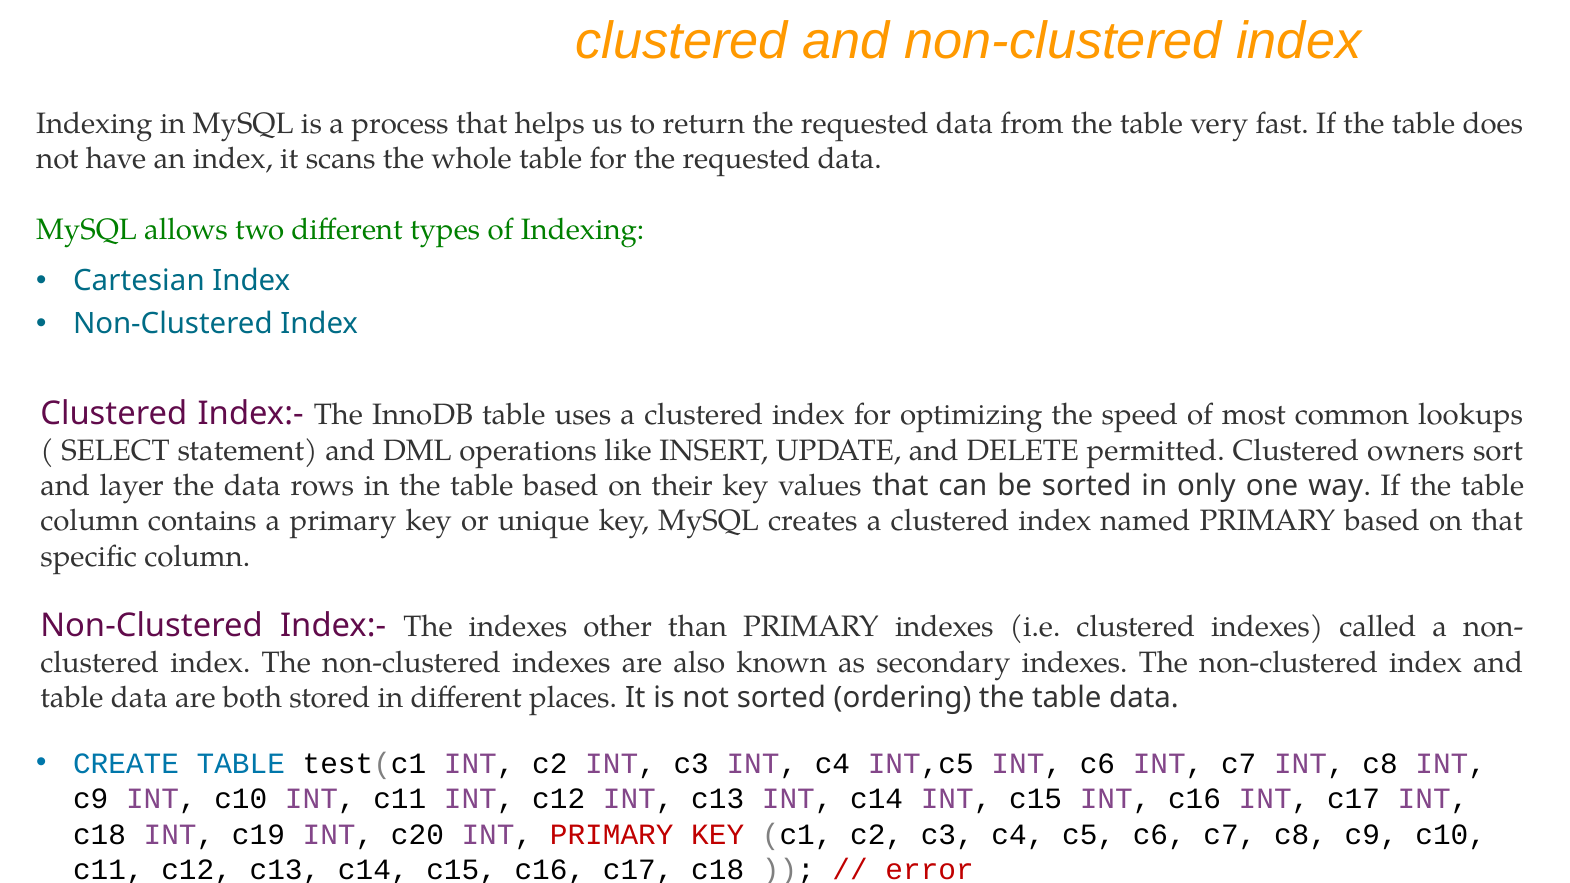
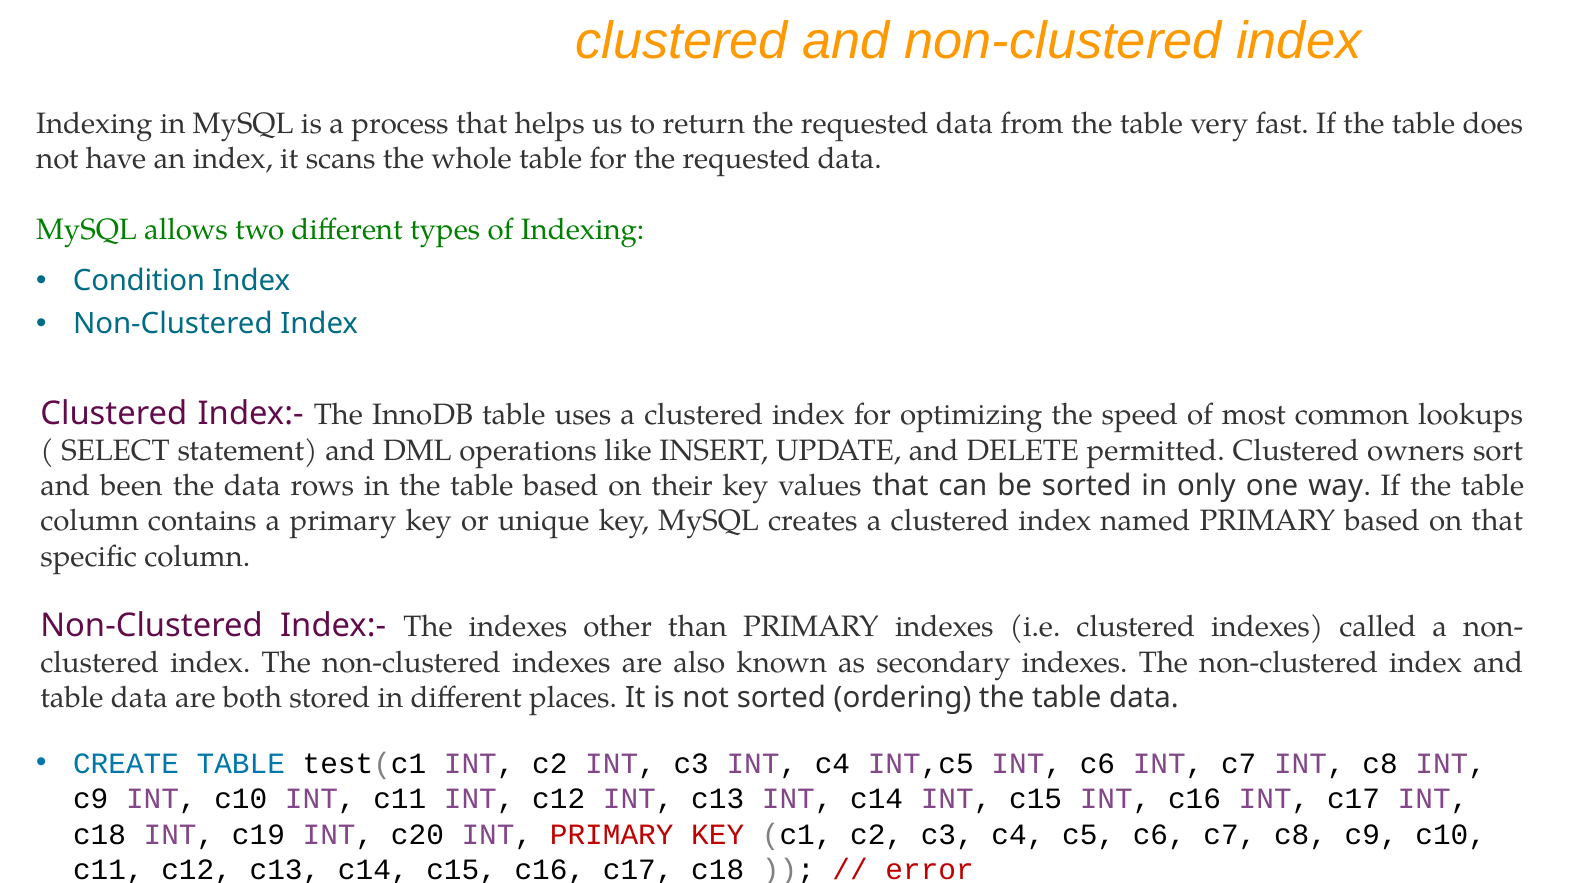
Cartesian: Cartesian -> Condition
layer: layer -> been
